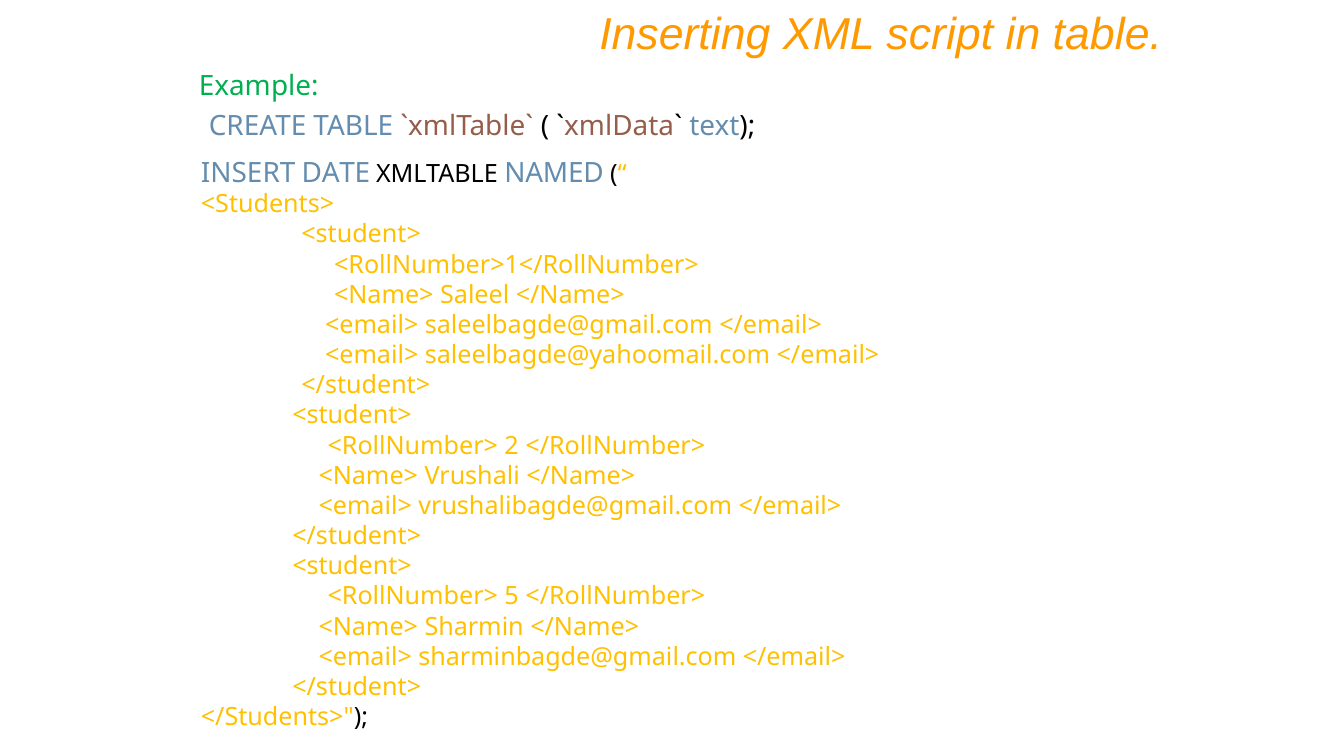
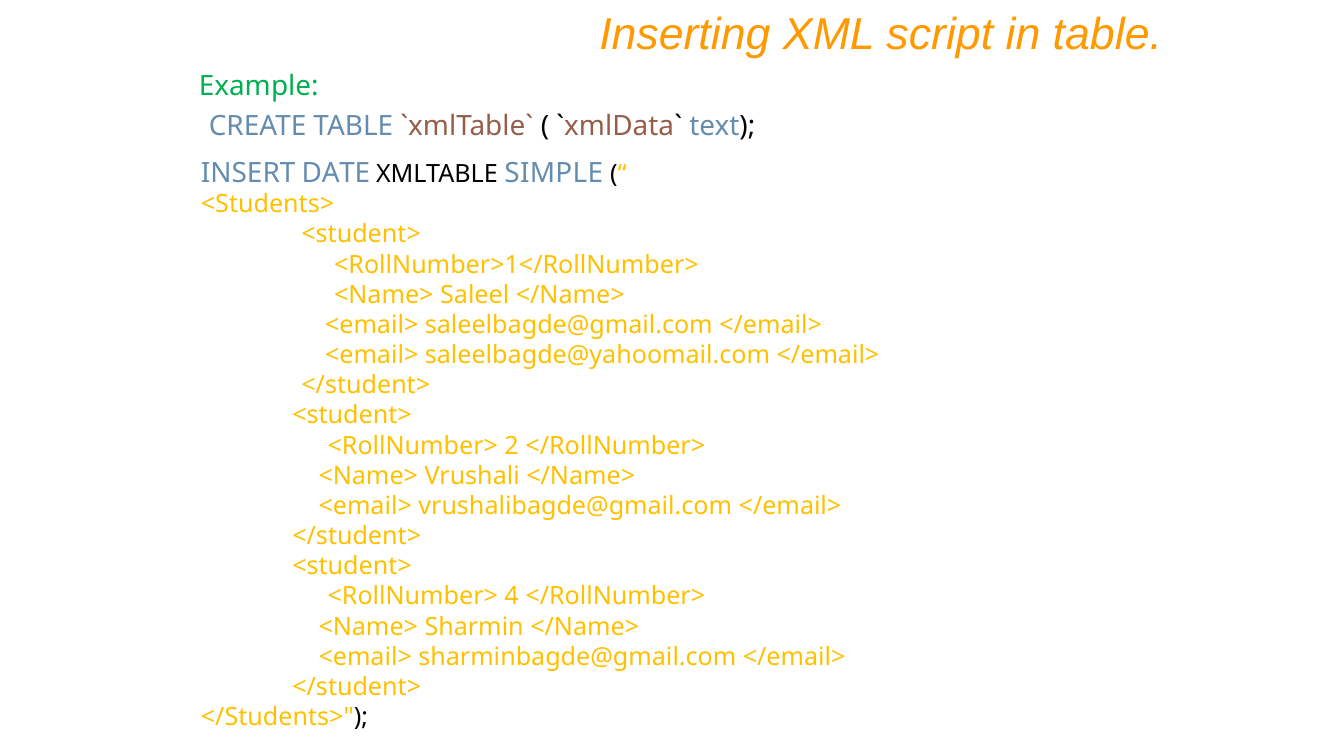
NAMED: NAMED -> SIMPLE
5: 5 -> 4
